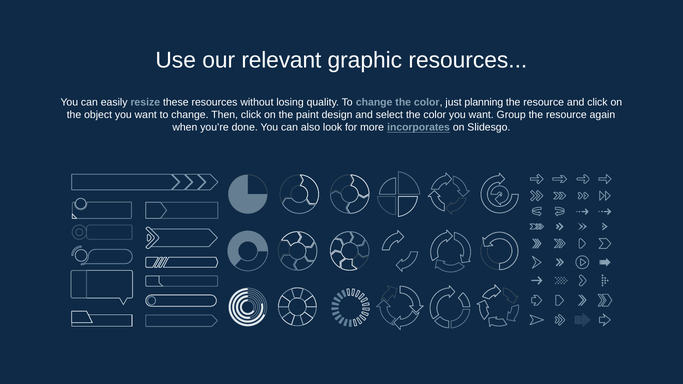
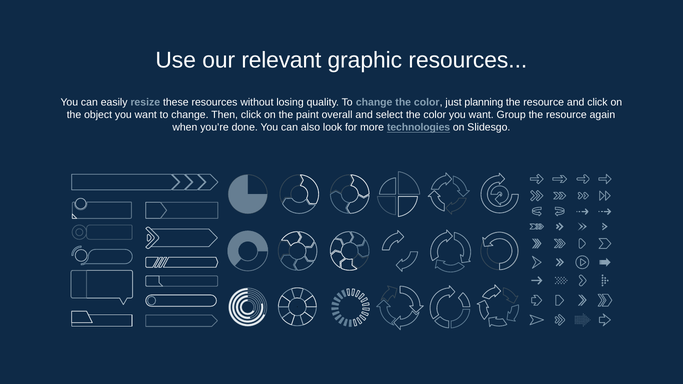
design: design -> overall
incorporates: incorporates -> technologies
